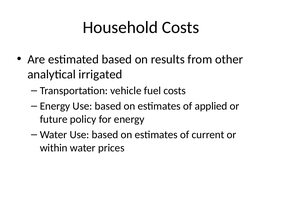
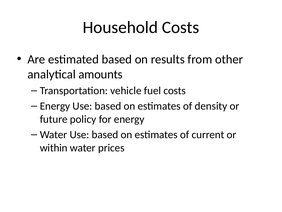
irrigated: irrigated -> amounts
applied: applied -> density
